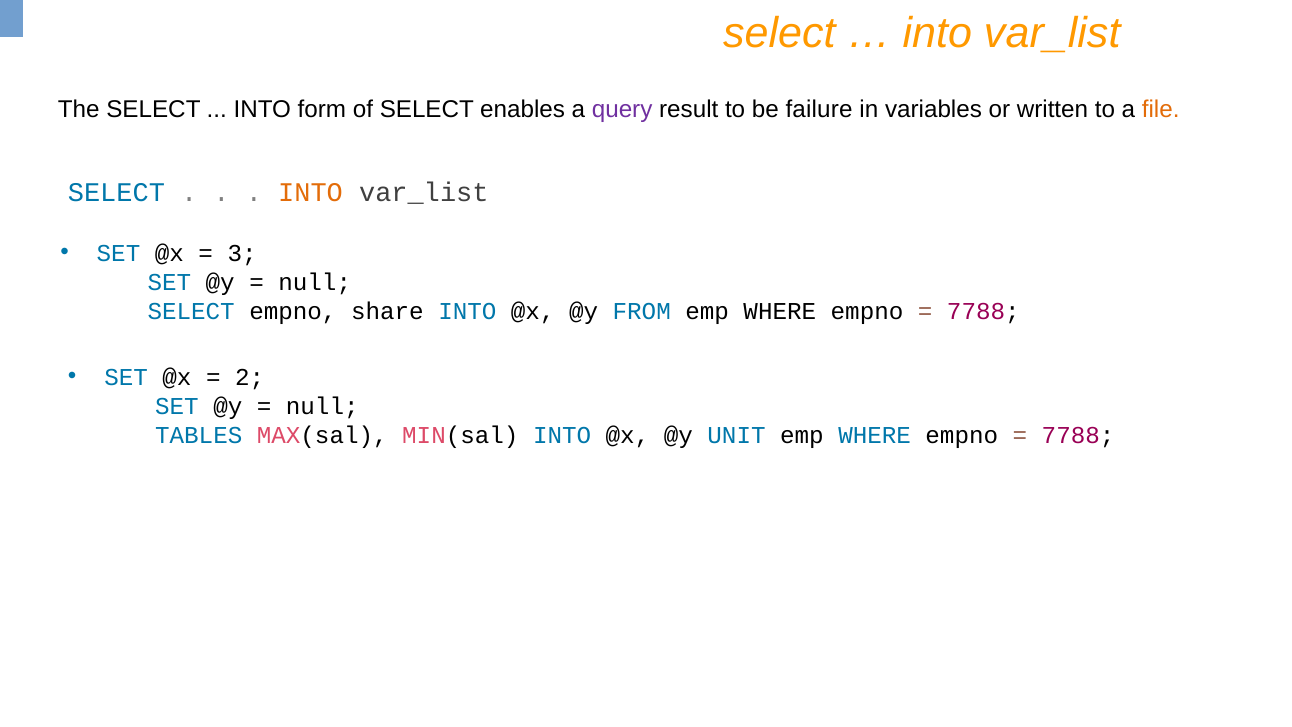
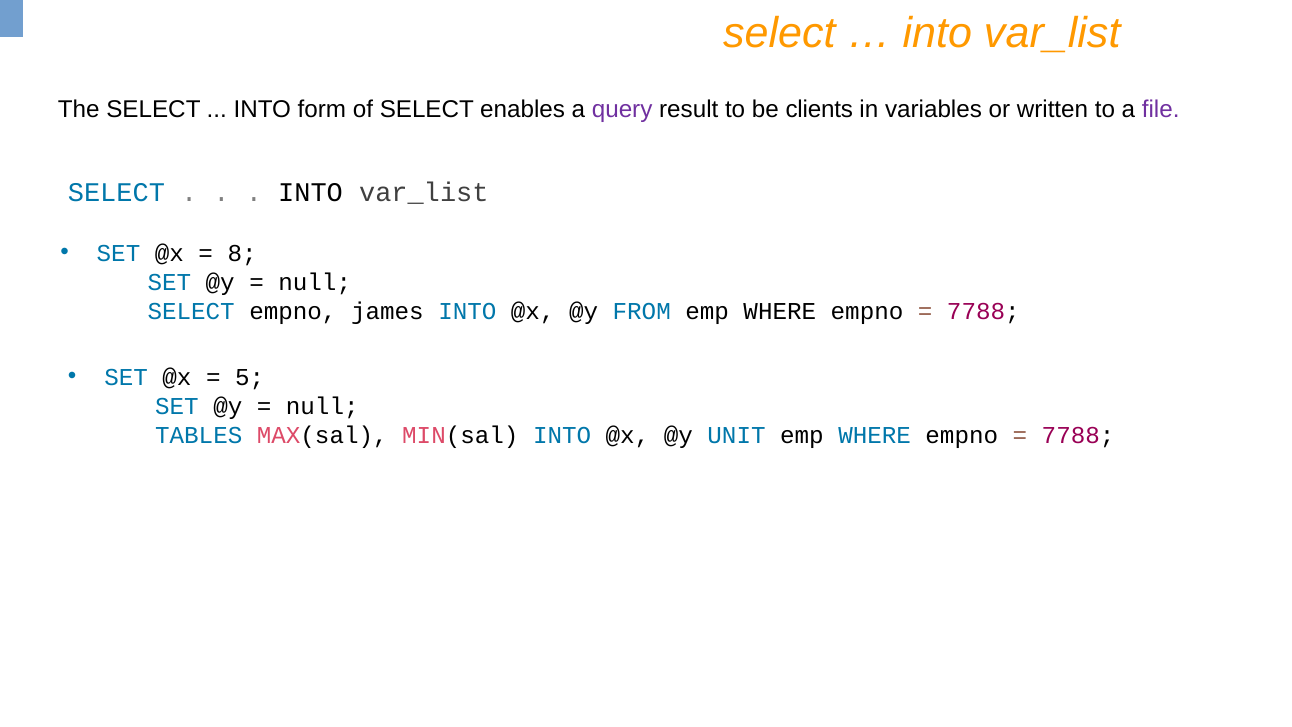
failure: failure -> clients
file colour: orange -> purple
INTO at (311, 192) colour: orange -> black
3: 3 -> 8
share: share -> james
2: 2 -> 5
